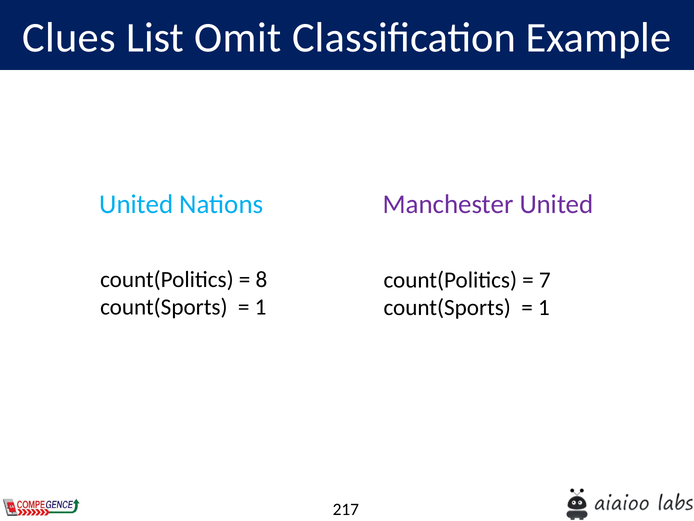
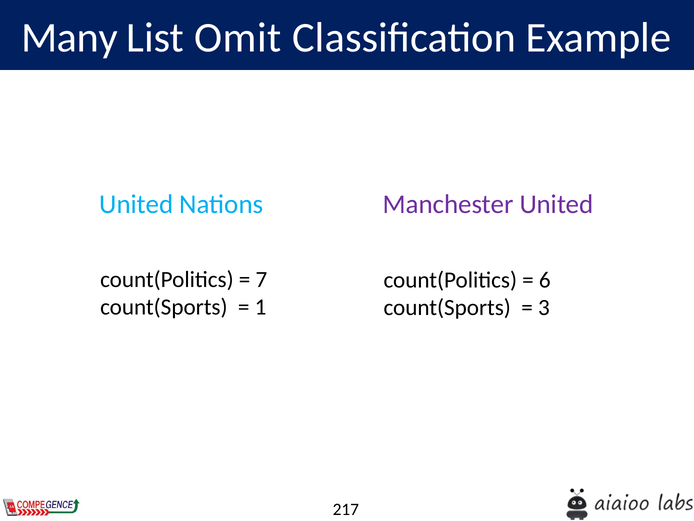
Clues: Clues -> Many
8: 8 -> 7
7: 7 -> 6
1 at (544, 307): 1 -> 3
